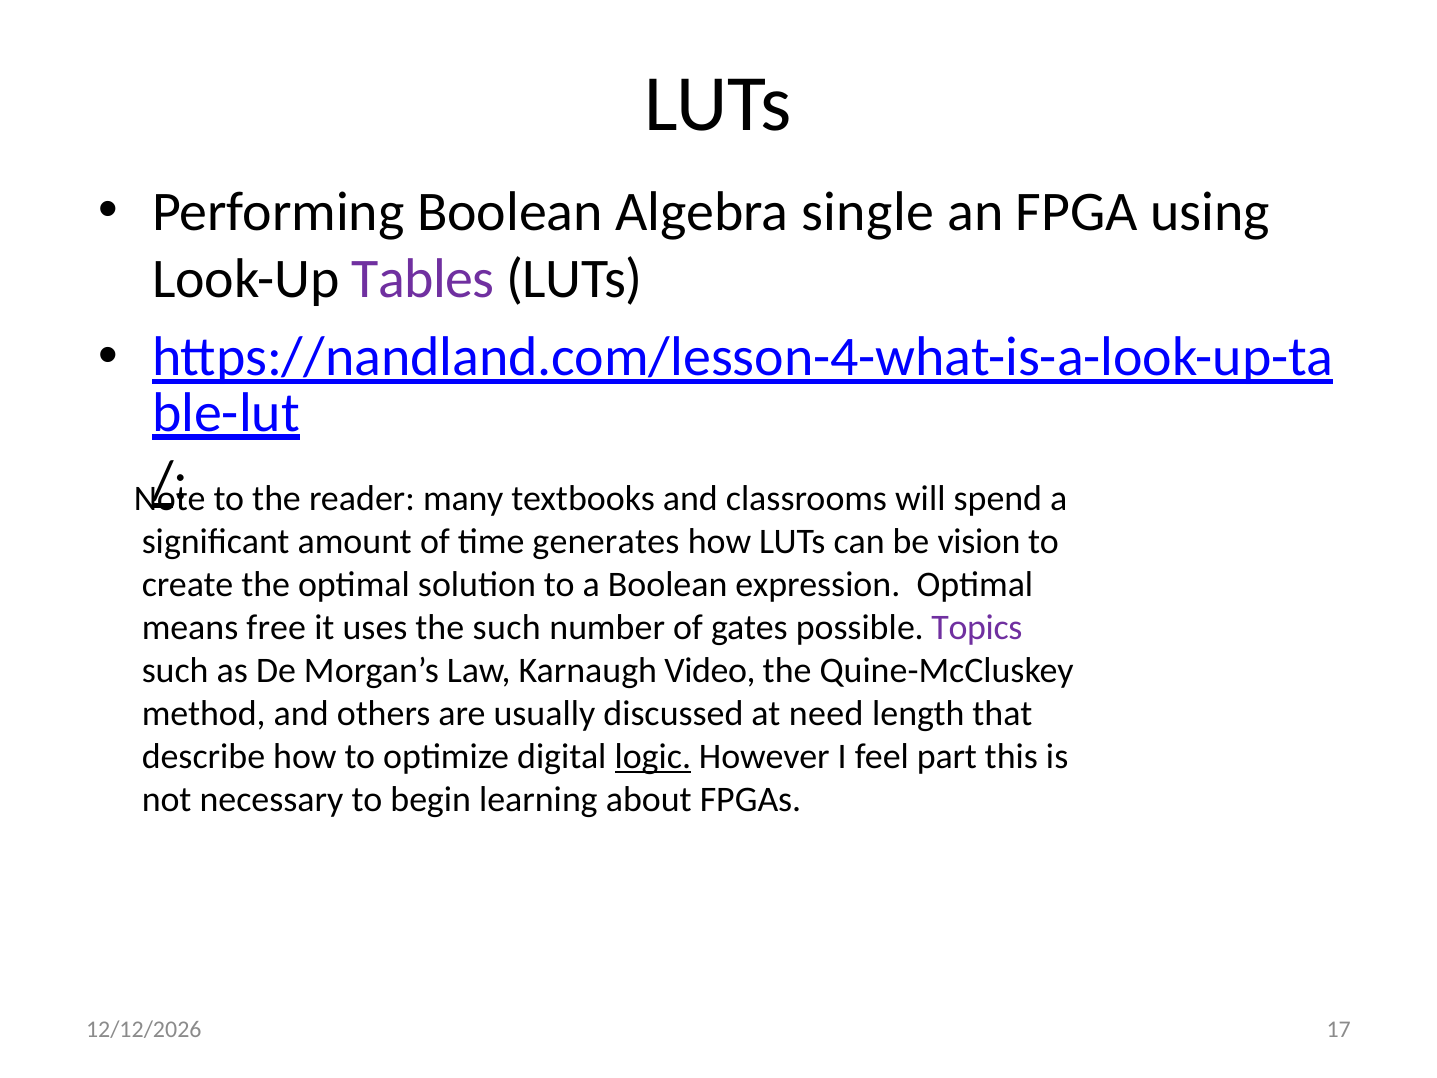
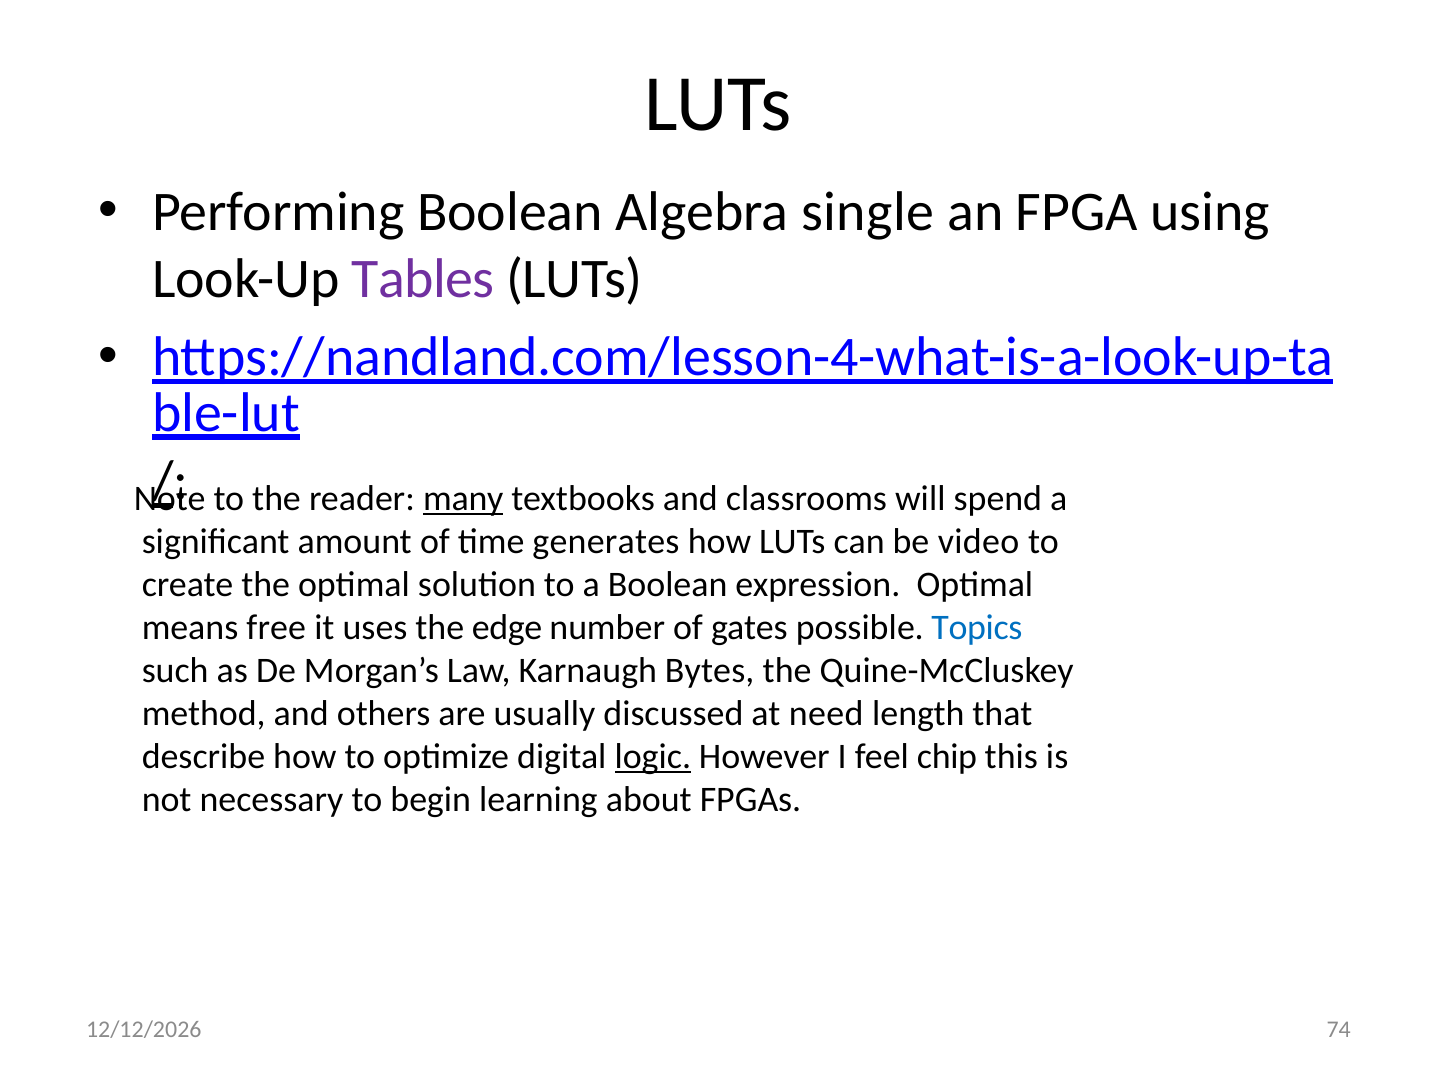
many underline: none -> present
vision: vision -> video
the such: such -> edge
Topics colour: purple -> blue
Video: Video -> Bytes
part: part -> chip
17: 17 -> 74
